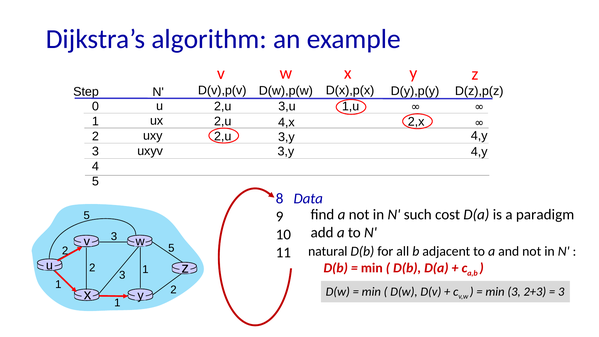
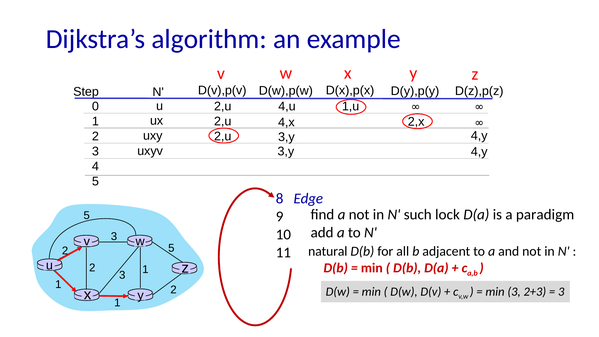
3,u: 3,u -> 4,u
Data: Data -> Edge
cost: cost -> lock
